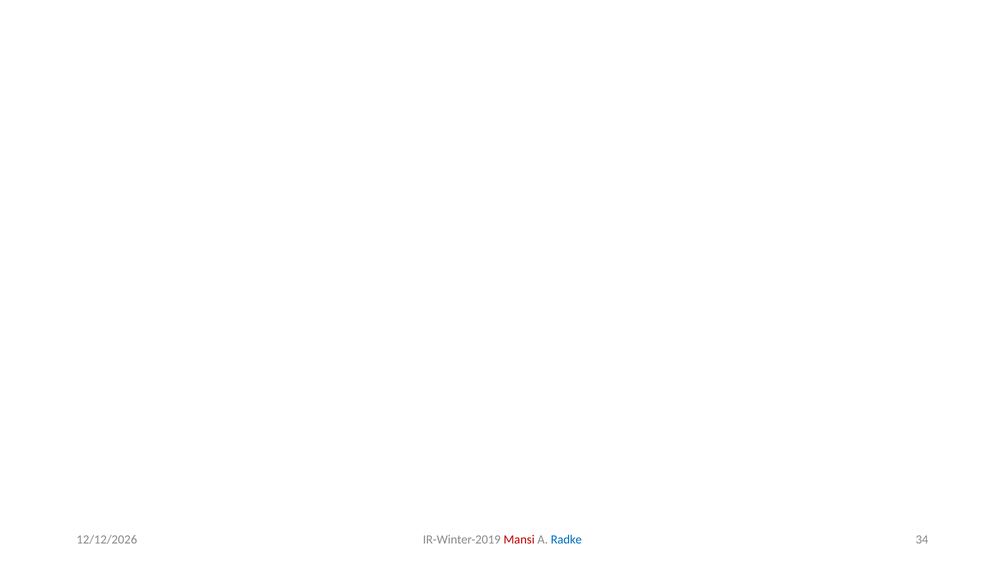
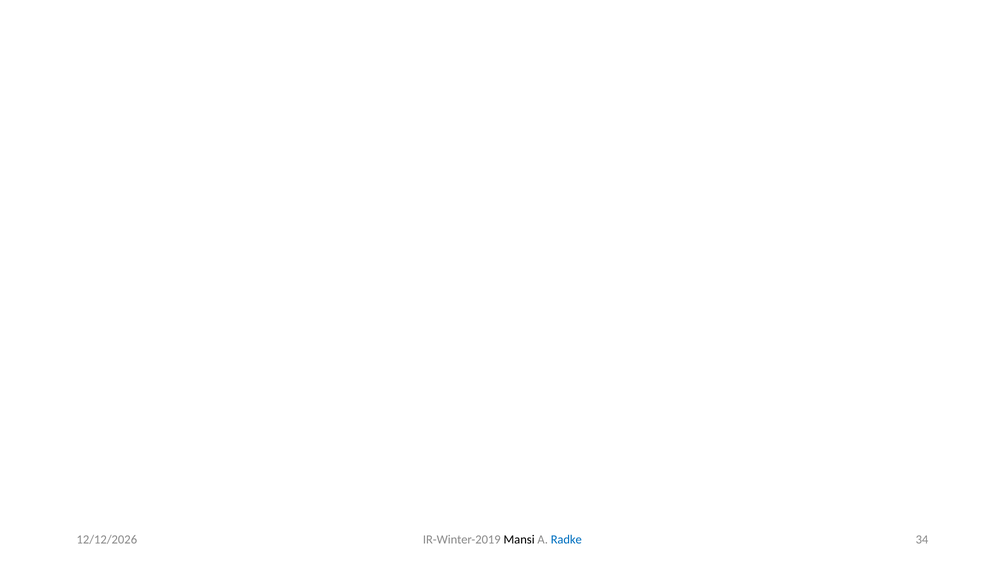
Mansi colour: red -> black
